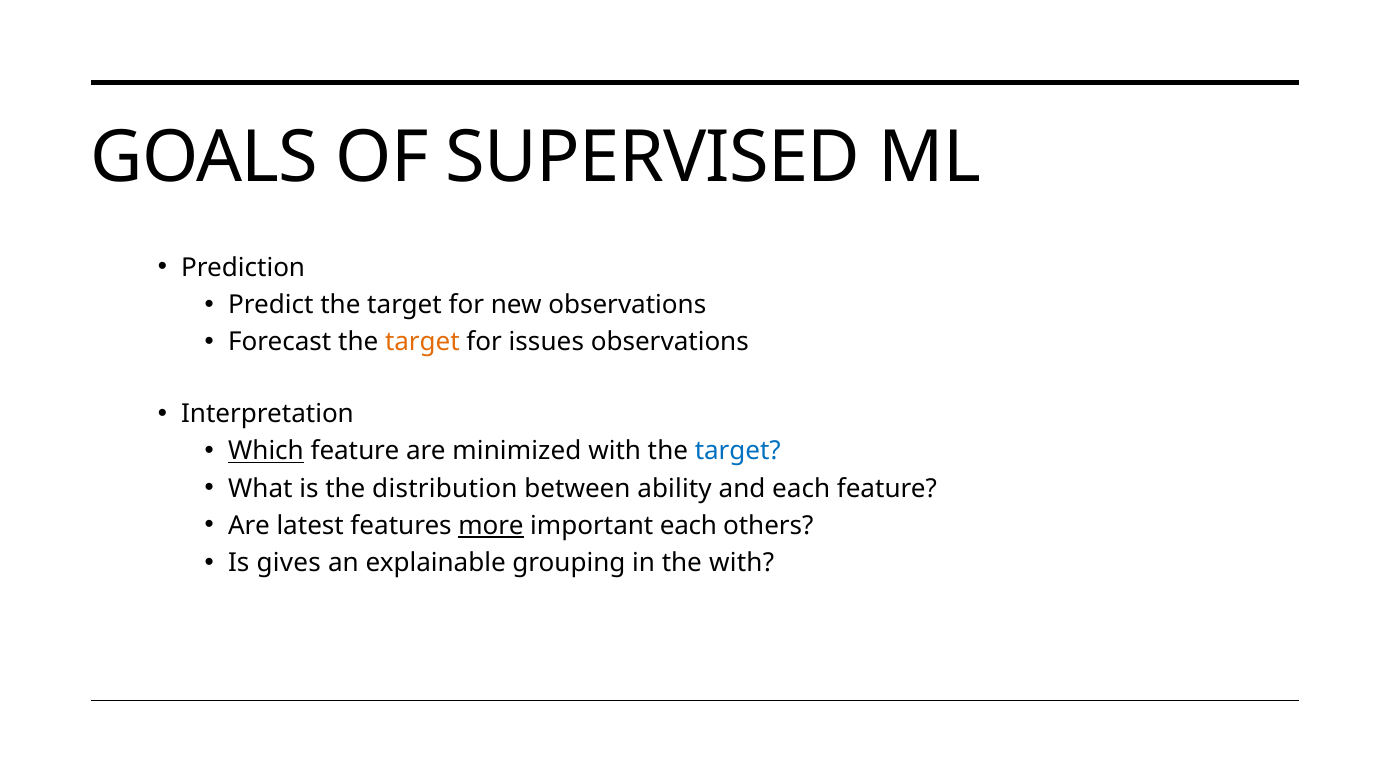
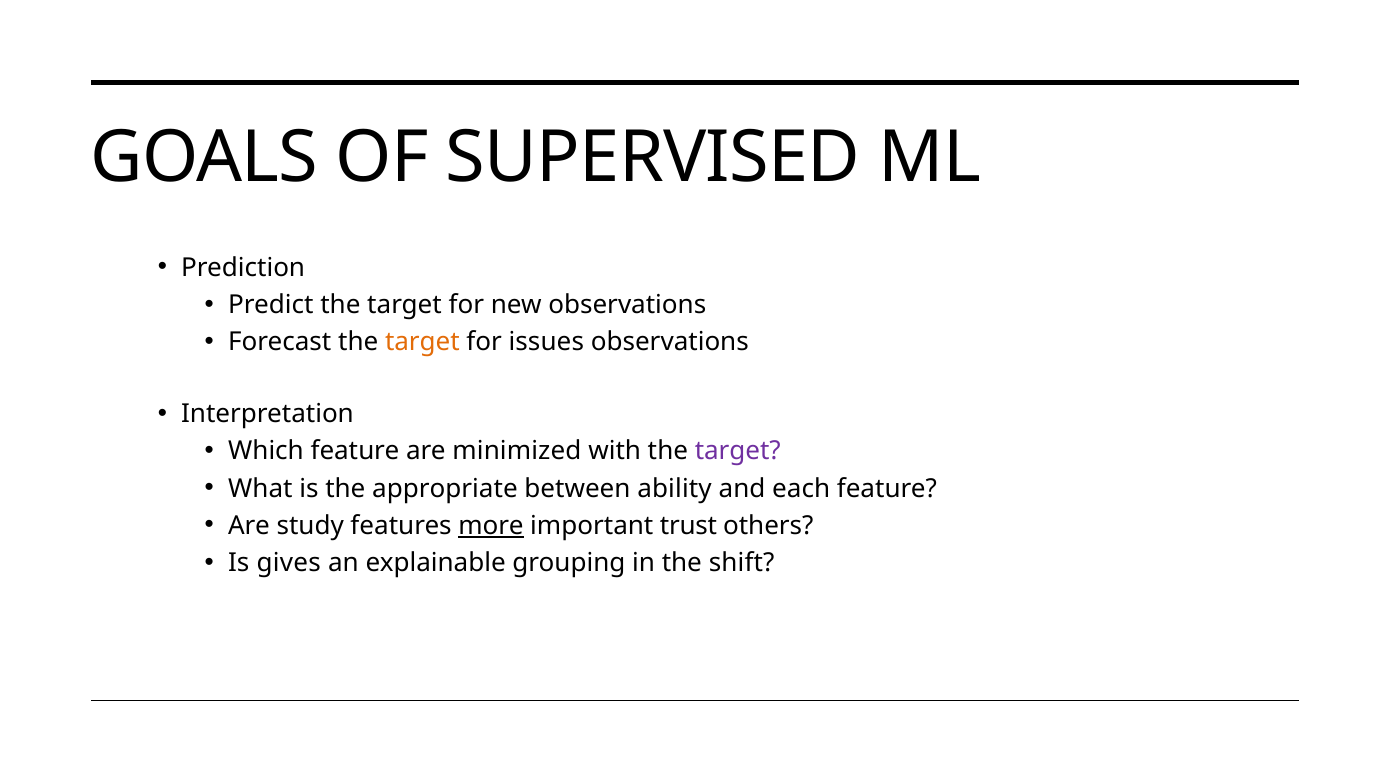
Which underline: present -> none
target at (738, 451) colour: blue -> purple
distribution: distribution -> appropriate
latest: latest -> study
important each: each -> trust
the with: with -> shift
